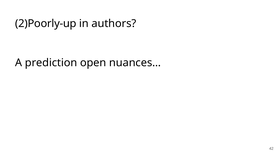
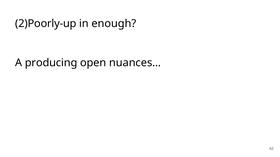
authors: authors -> enough
prediction: prediction -> producing
